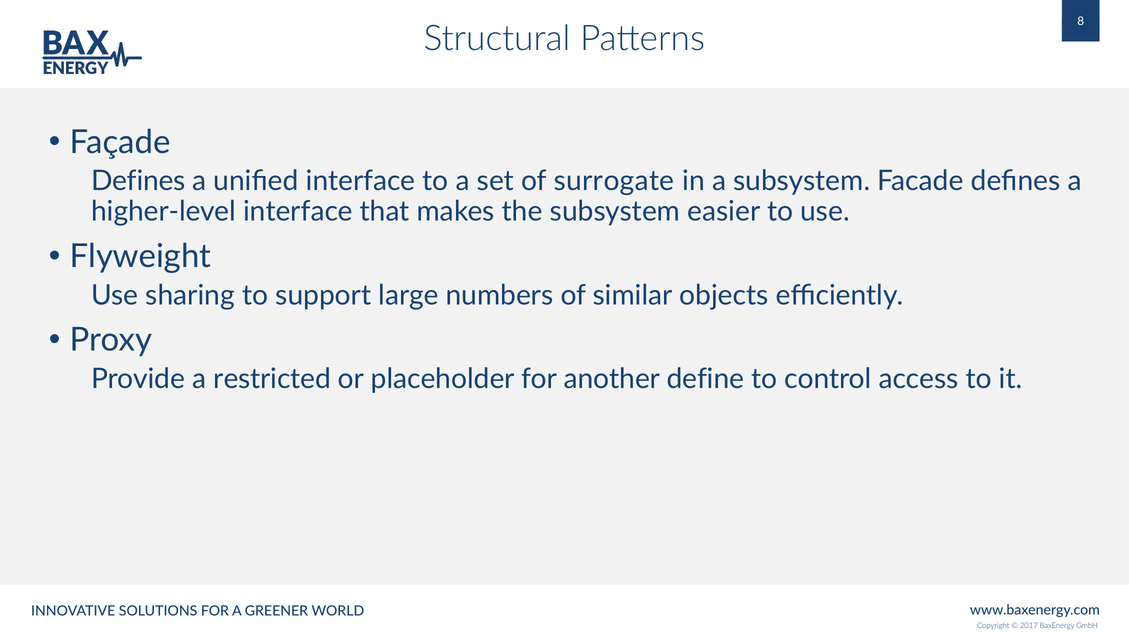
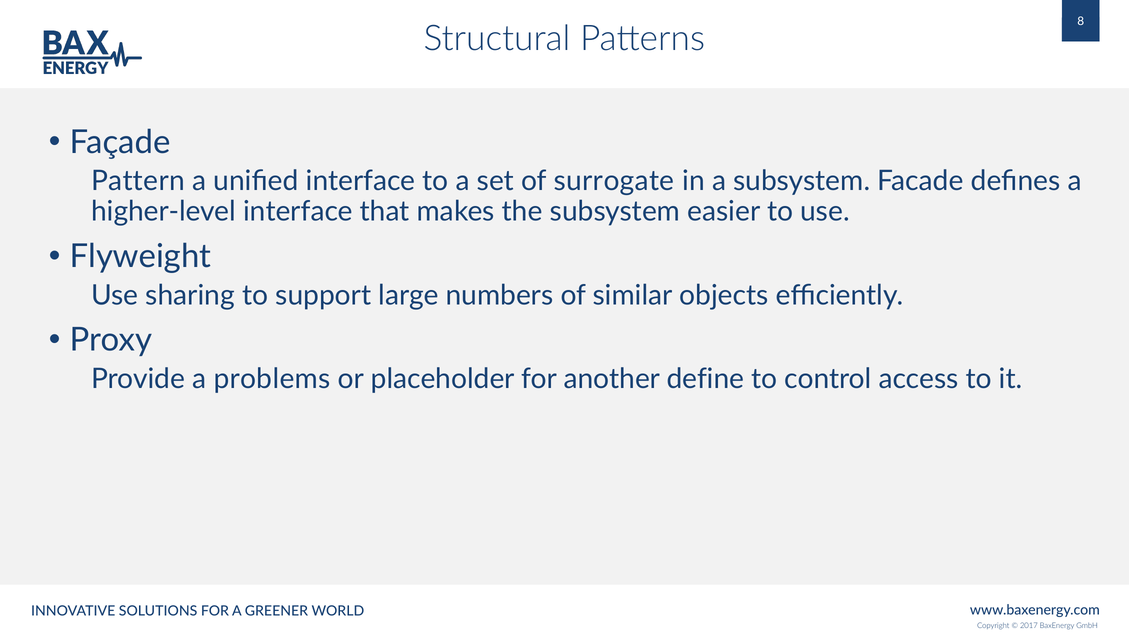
Defines at (138, 181): Defines -> Pattern
restricted: restricted -> problems
